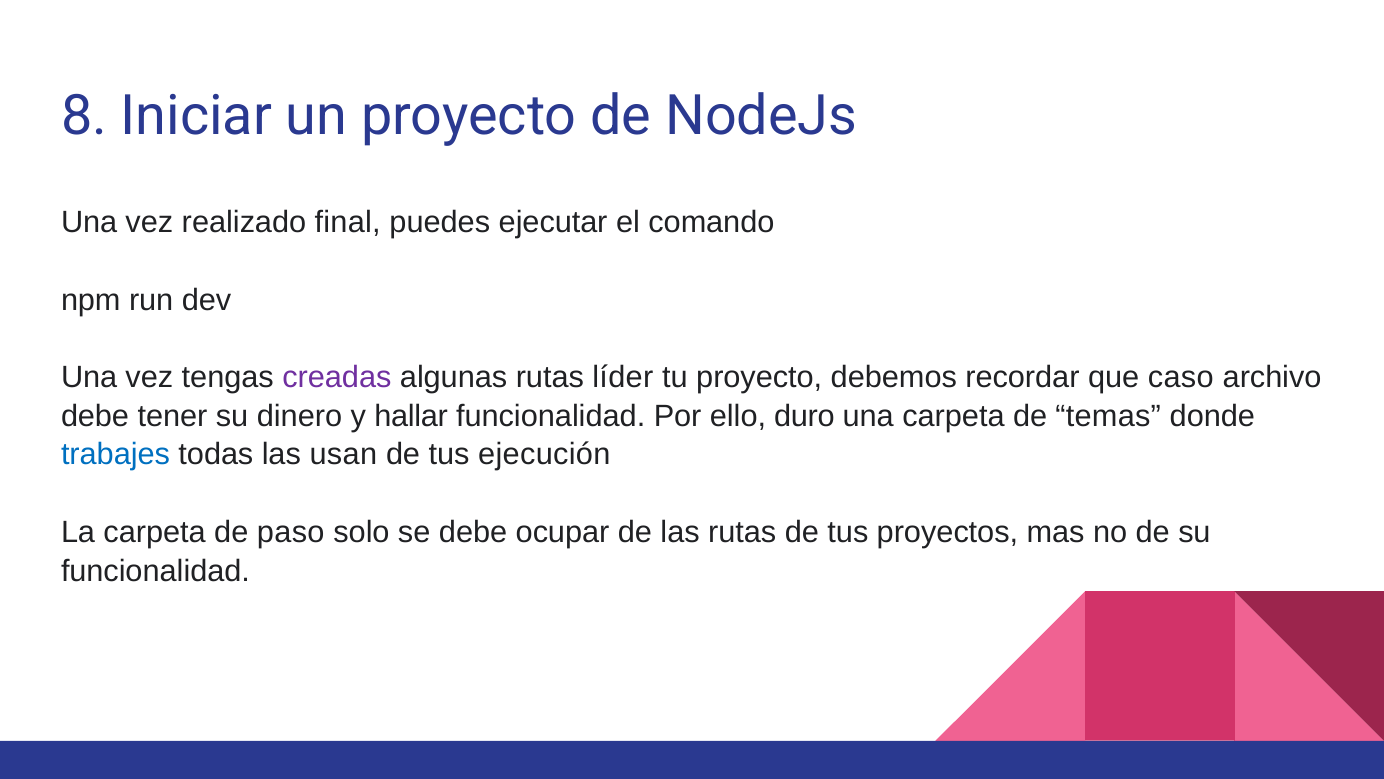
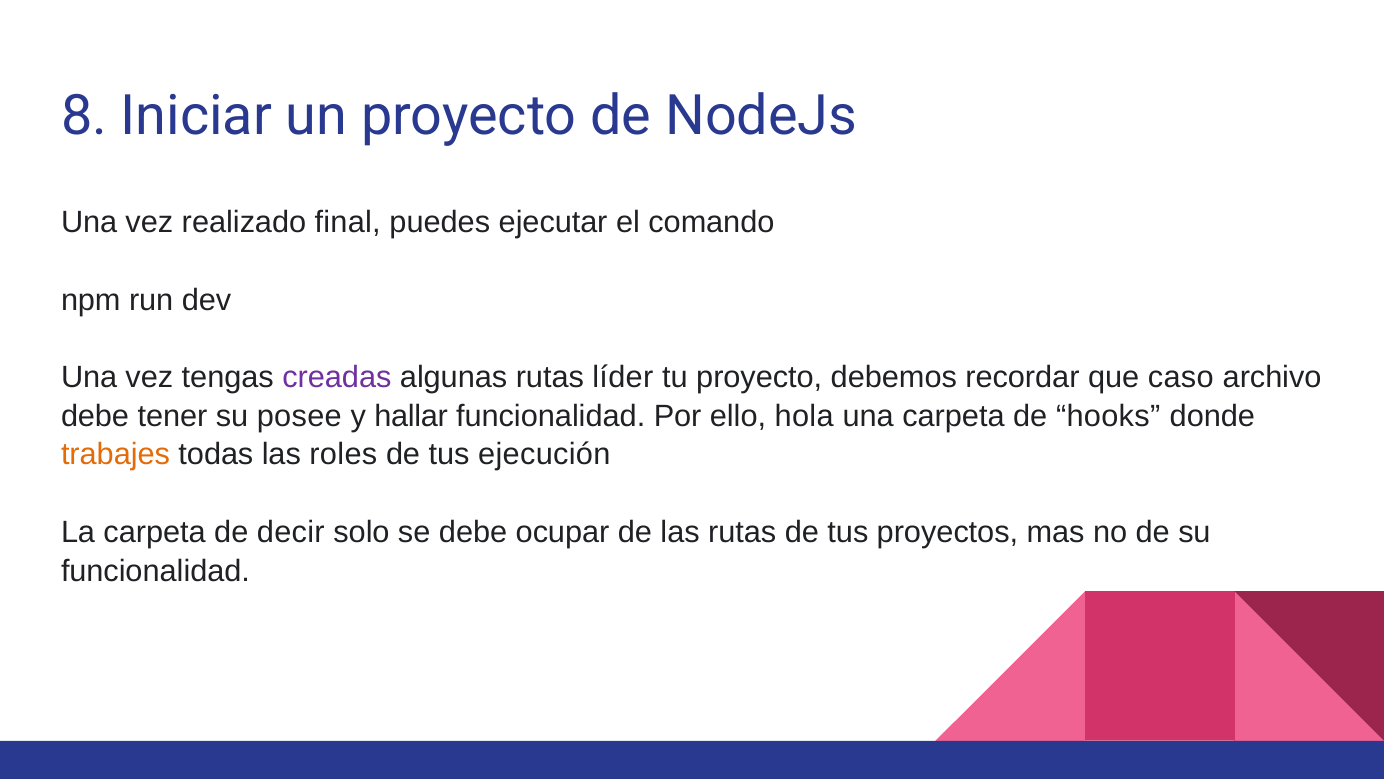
dinero: dinero -> posee
duro: duro -> hola
temas: temas -> hooks
trabajes colour: blue -> orange
usan: usan -> roles
paso: paso -> decir
